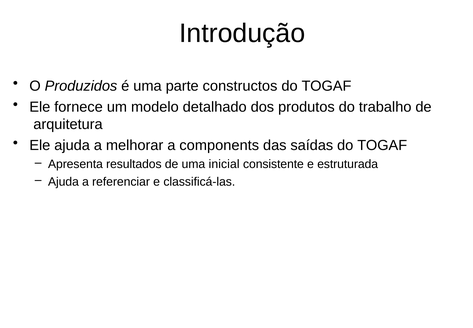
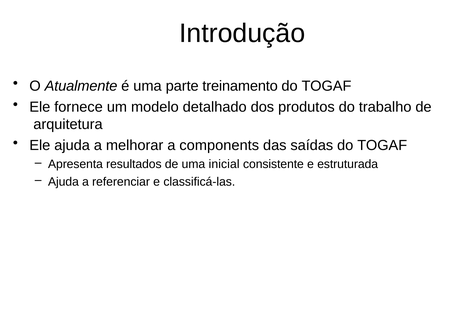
Produzidos: Produzidos -> Atualmente
constructos: constructos -> treinamento
